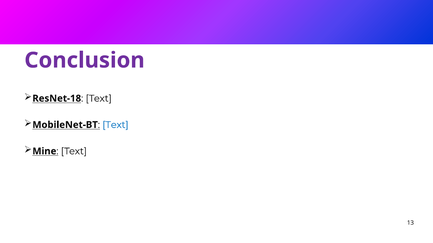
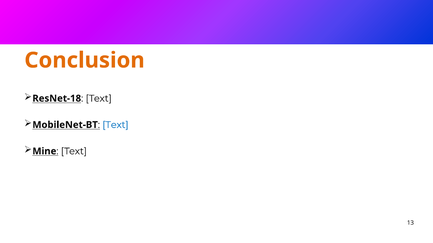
Conclusion colour: purple -> orange
